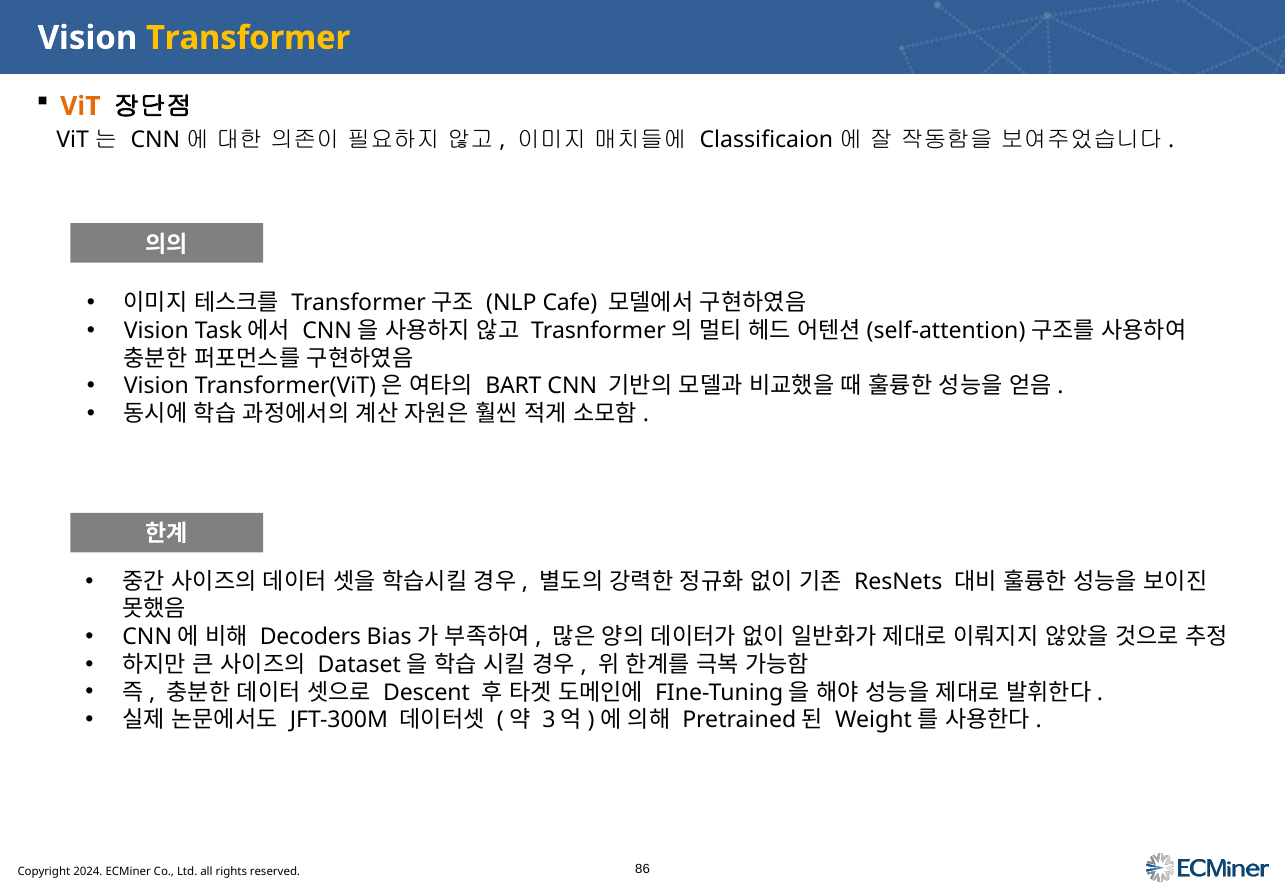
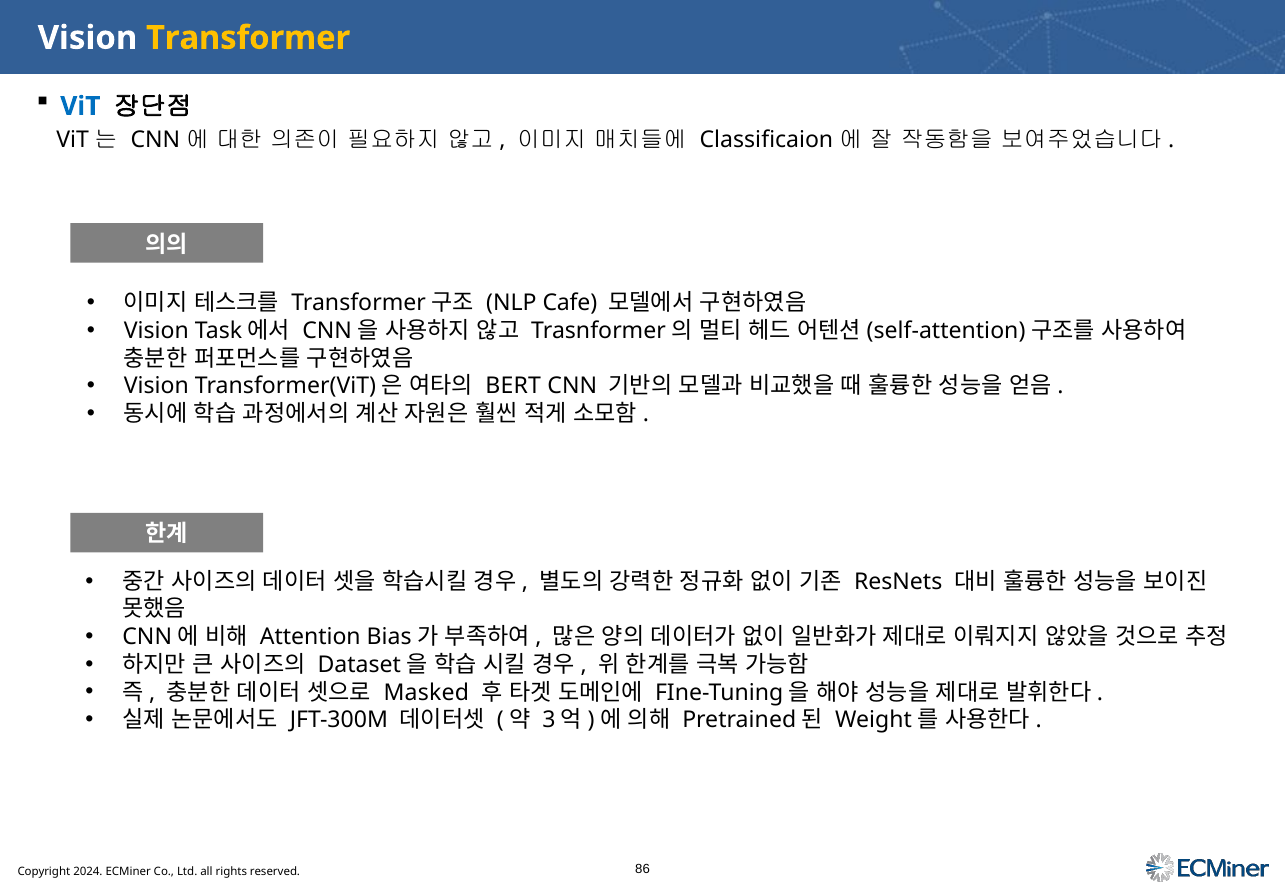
ViT colour: orange -> blue
BART: BART -> BERT
Decoders: Decoders -> Attention
Descent: Descent -> Masked
